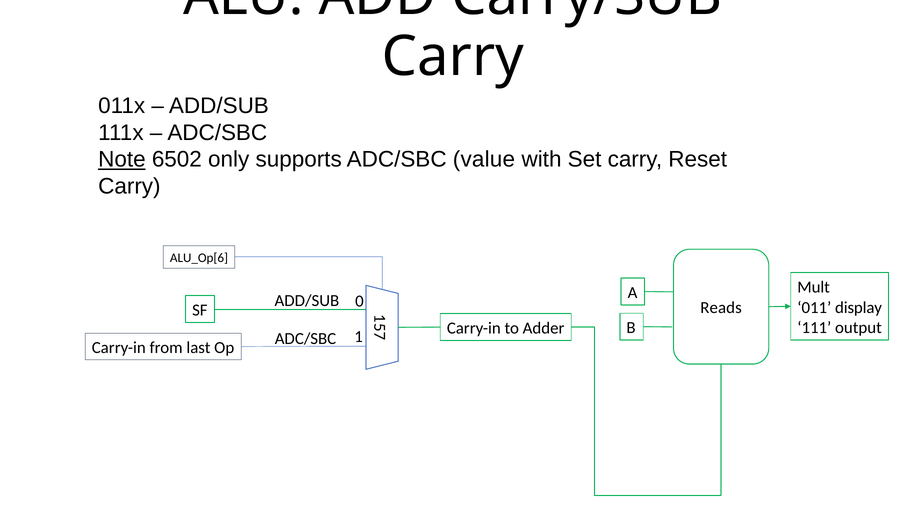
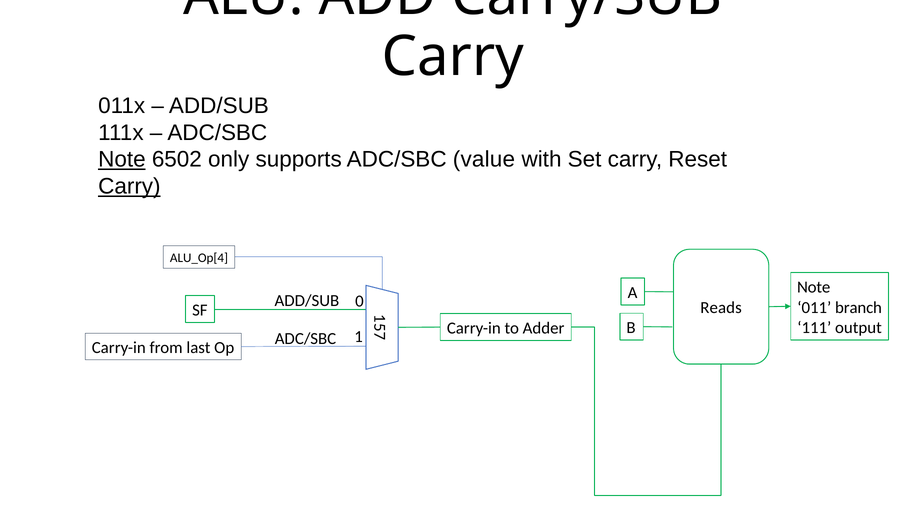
Carry at (129, 186) underline: none -> present
ALU_Op[6: ALU_Op[6 -> ALU_Op[4
A Mult: Mult -> Note
display: display -> branch
